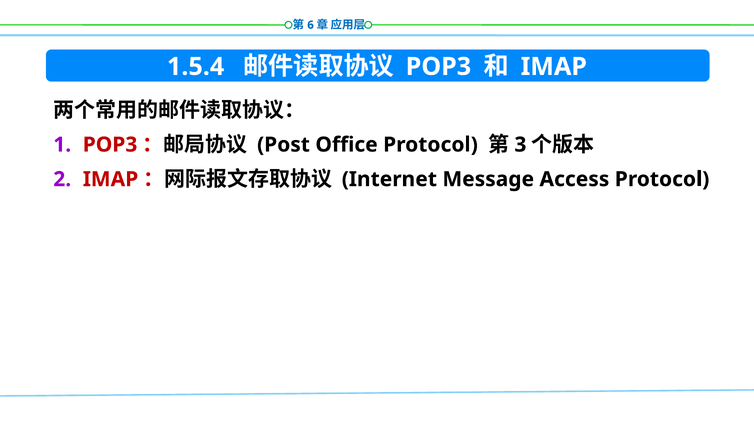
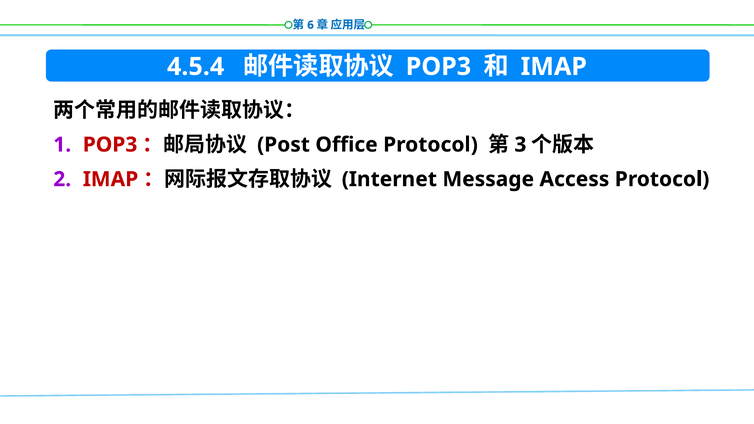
1.5.4: 1.5.4 -> 4.5.4
